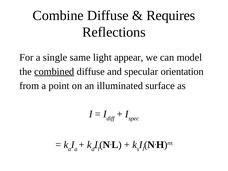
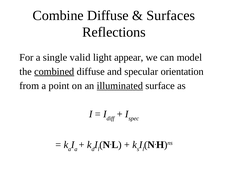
Requires: Requires -> Surfaces
same: same -> valid
illuminated underline: none -> present
